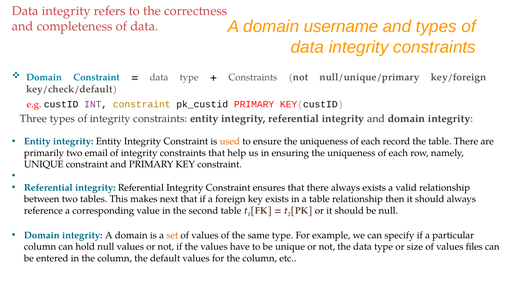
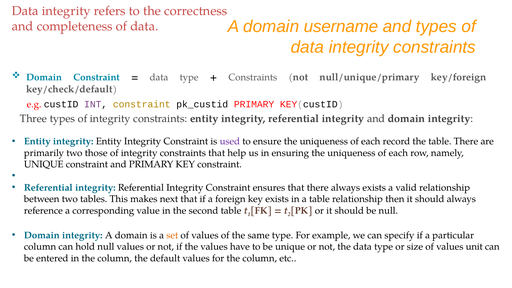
used colour: orange -> purple
email: email -> those
files: files -> unit
